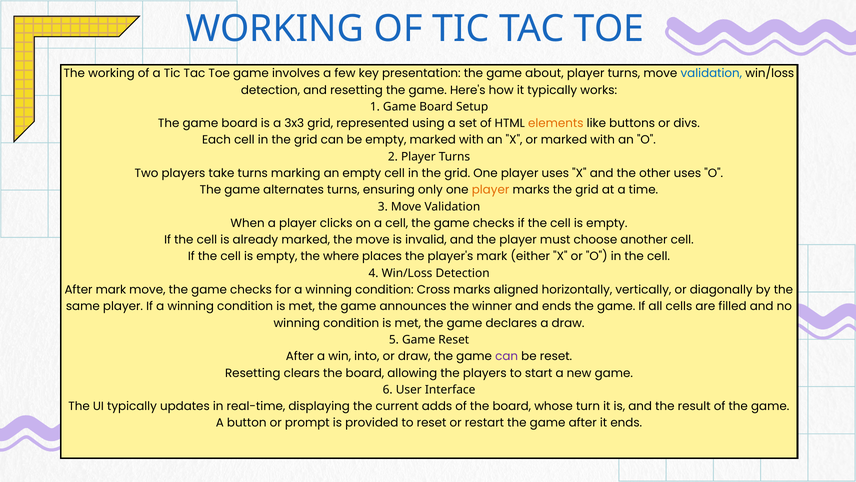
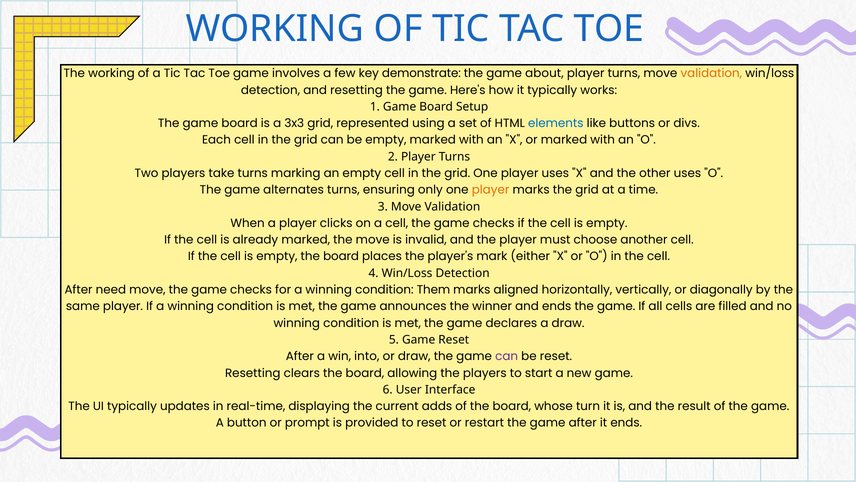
presentation: presentation -> demonstrate
validation at (711, 73) colour: blue -> orange
elements colour: orange -> blue
empty the where: where -> board
After mark: mark -> need
Cross: Cross -> Them
